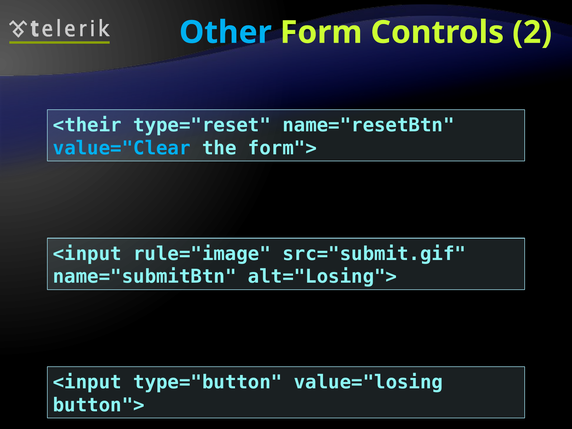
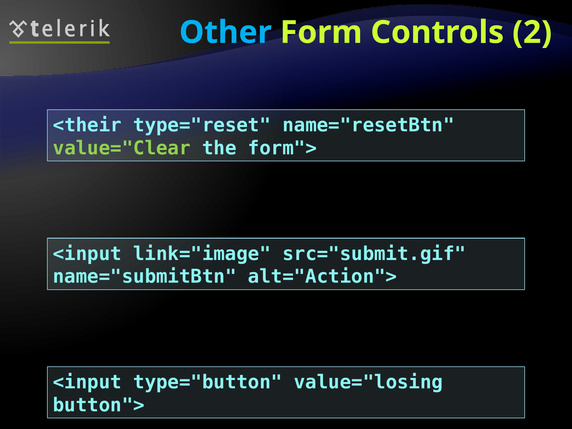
value="Clear colour: light blue -> light green
rule="image: rule="image -> link="image
alt="Losing">: alt="Losing"> -> alt="Action">
